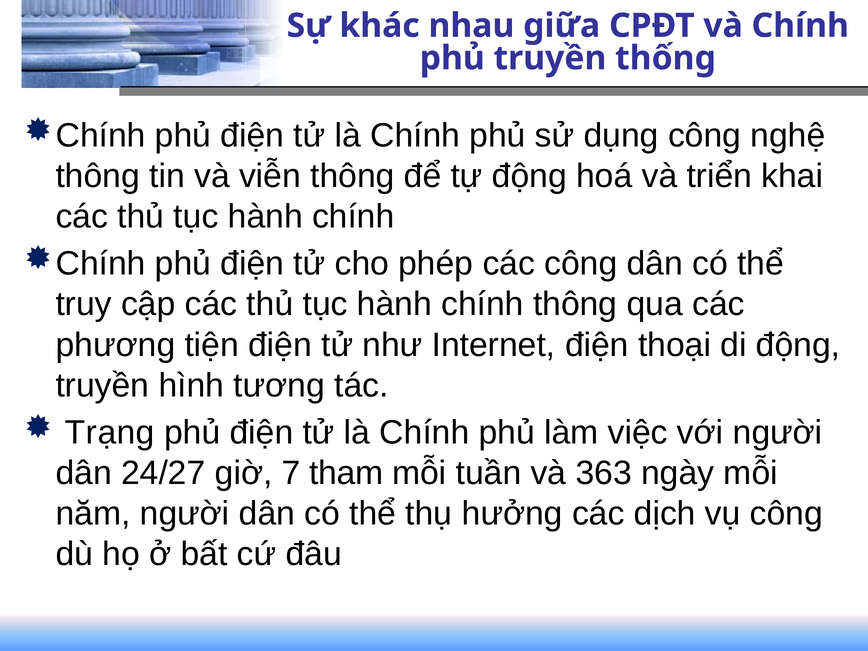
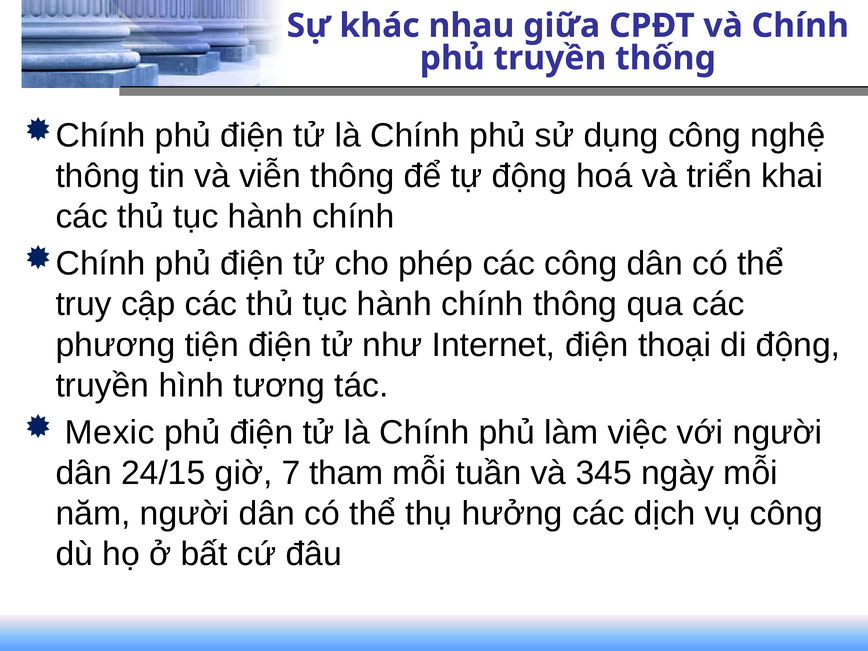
Trạng: Trạng -> Mexic
24/27: 24/27 -> 24/15
363: 363 -> 345
